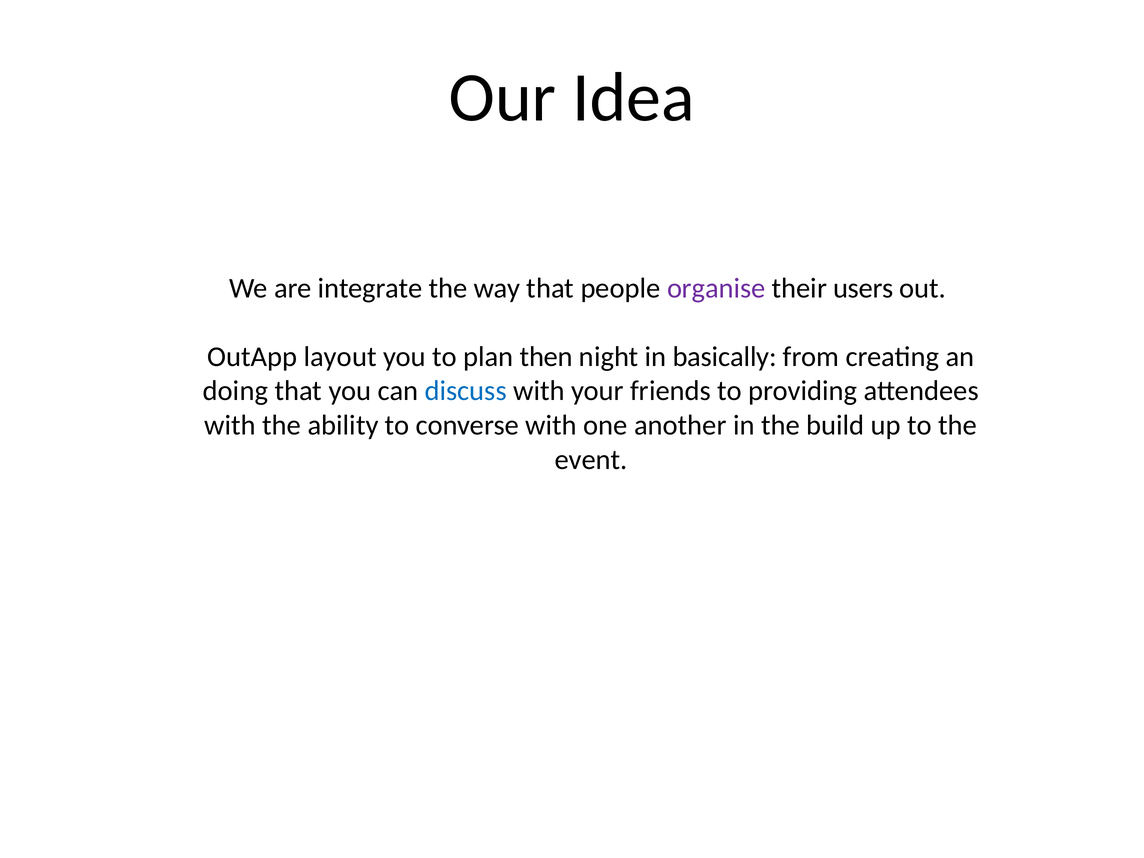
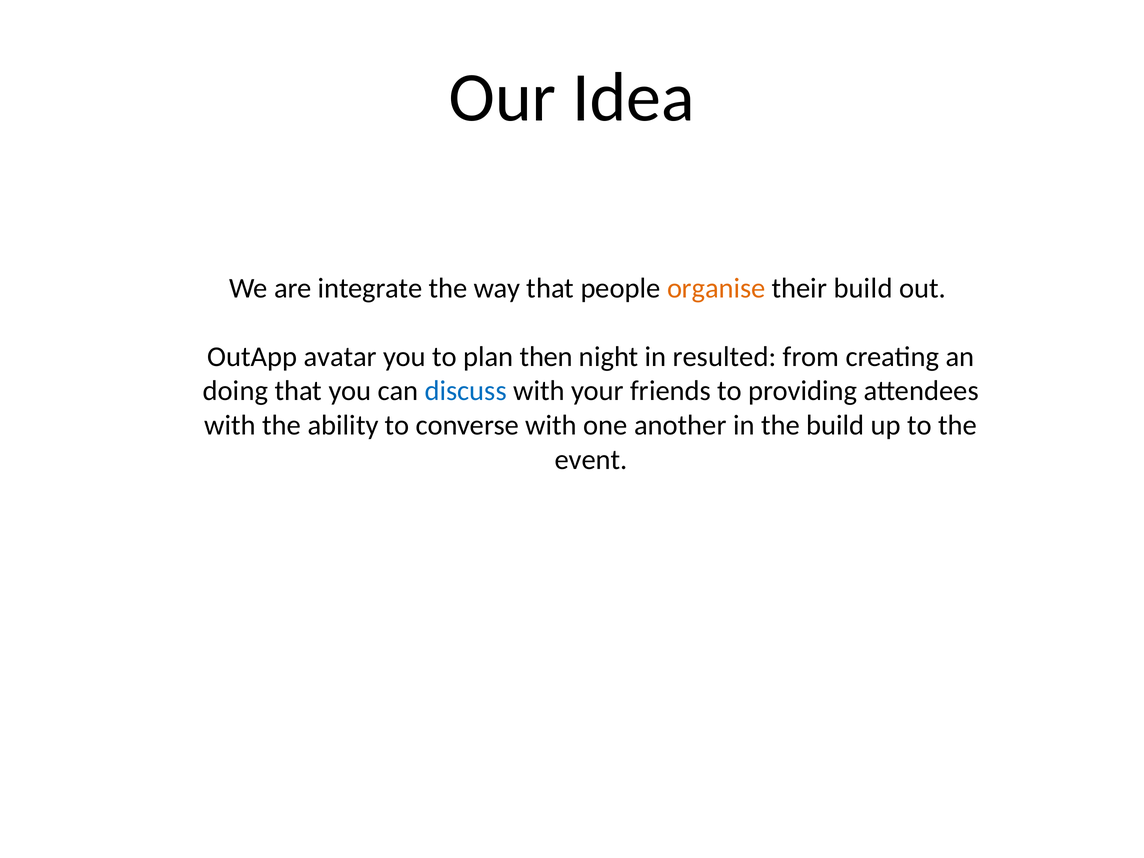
organise colour: purple -> orange
their users: users -> build
layout: layout -> avatar
basically: basically -> resulted
